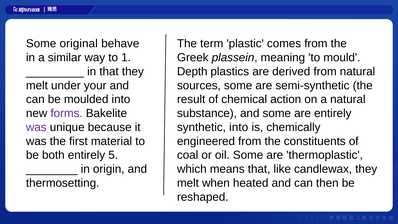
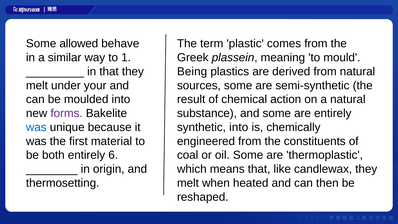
original: original -> allowed
Depth: Depth -> Being
was at (36, 127) colour: purple -> blue
5: 5 -> 6
